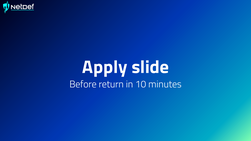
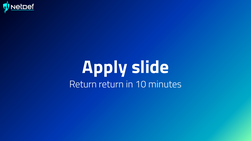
Before at (83, 84): Before -> Return
